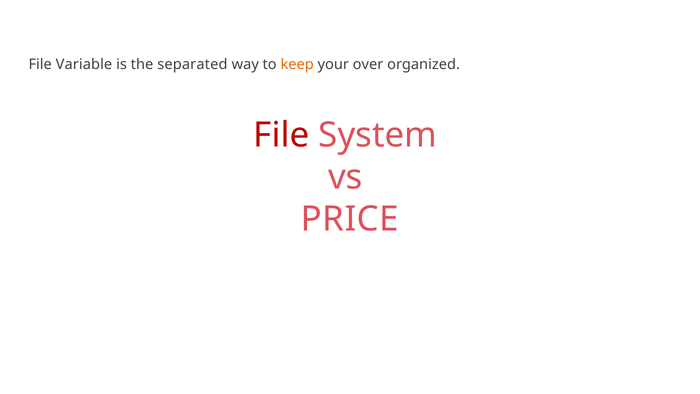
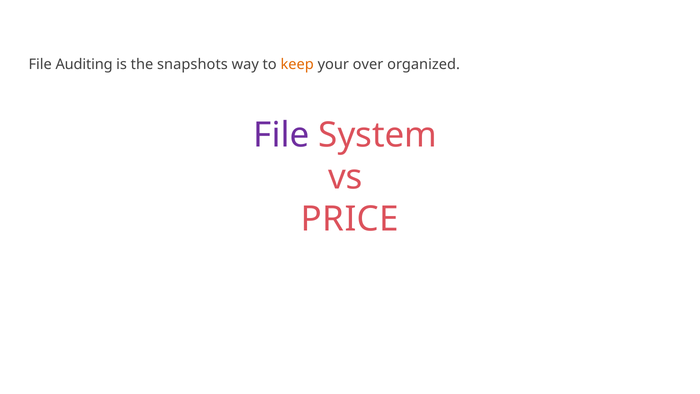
Variable: Variable -> Auditing
separated: separated -> snapshots
File at (281, 135) colour: red -> purple
